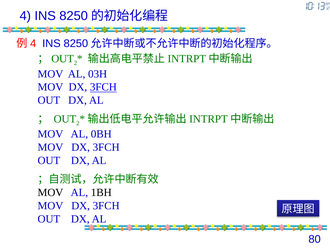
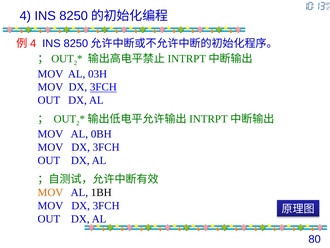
MOV at (50, 192) colour: black -> orange
